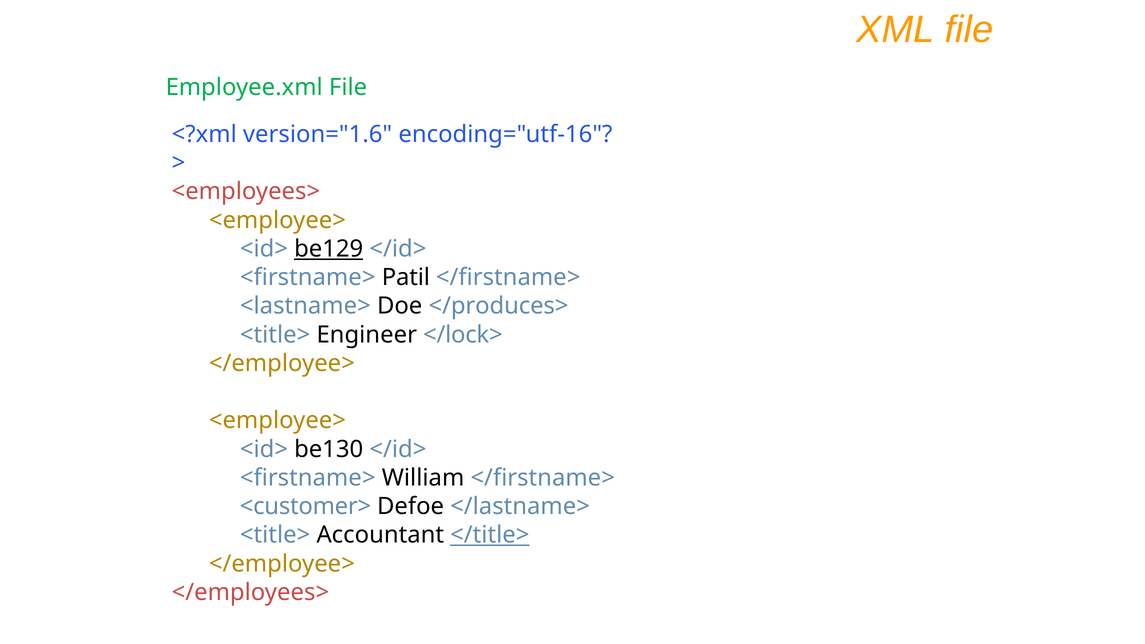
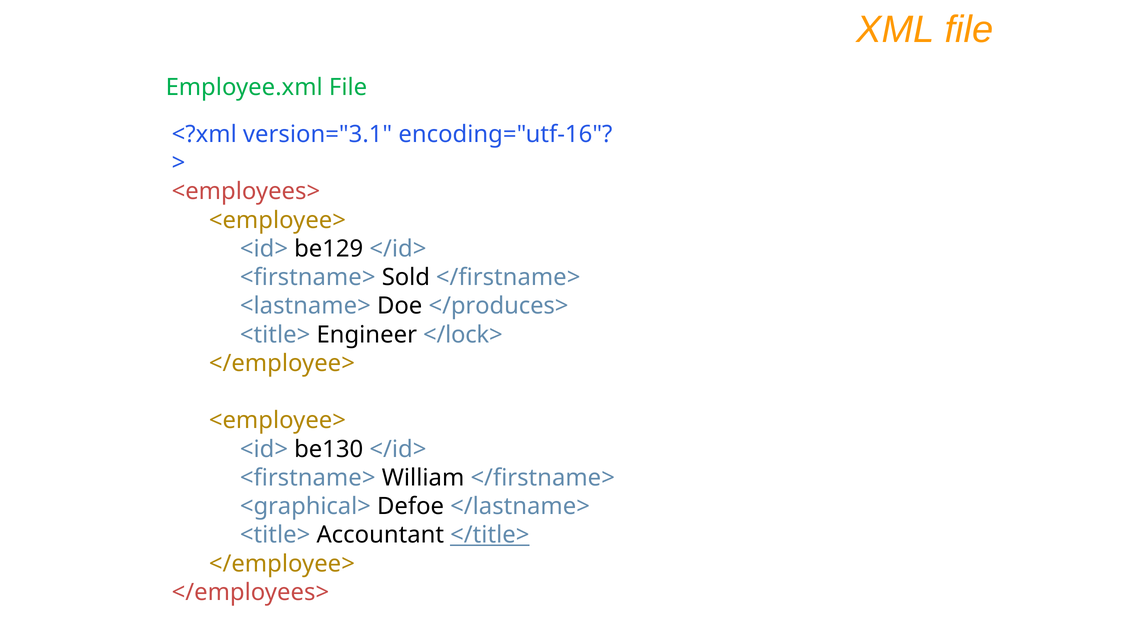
version="1.6: version="1.6 -> version="3.1
be129 underline: present -> none
Patil: Patil -> Sold
<customer>: <customer> -> <graphical>
